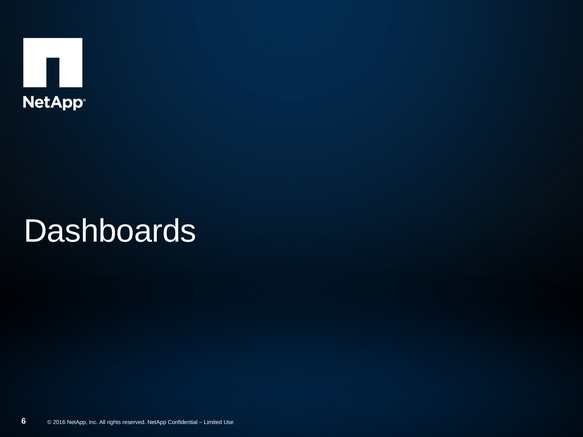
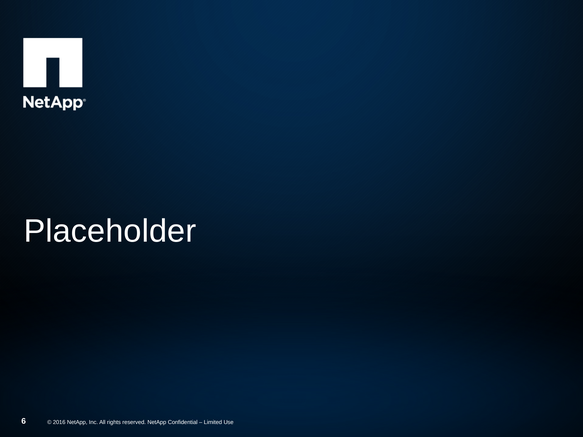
Dashboards: Dashboards -> Placeholder
